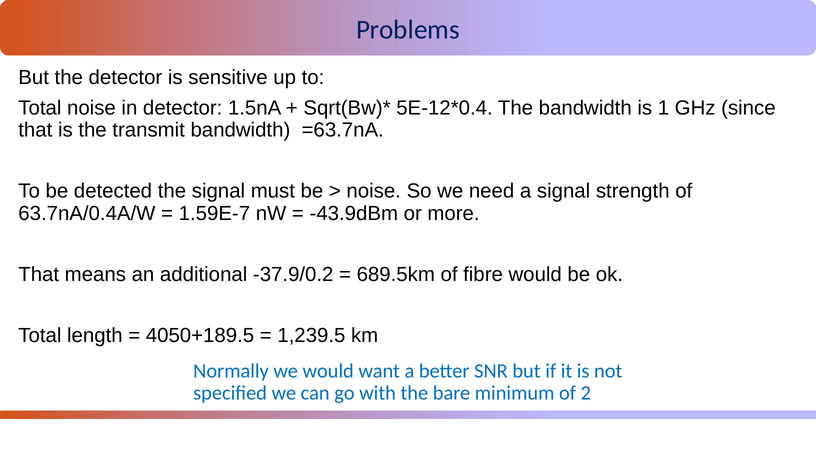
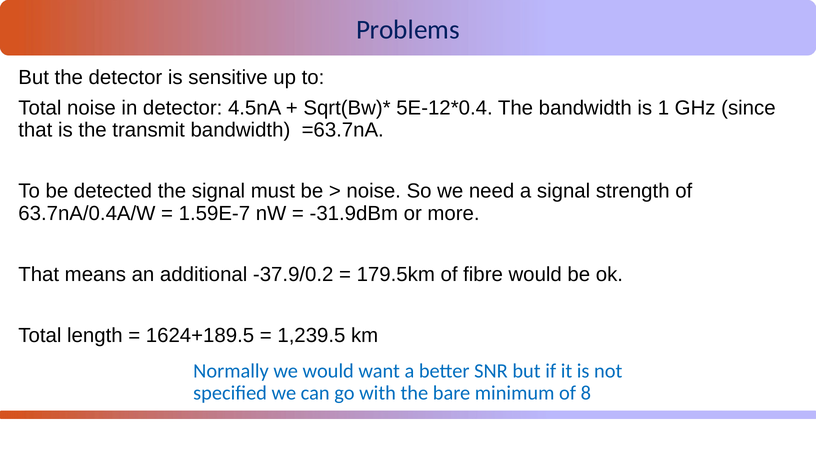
1.5nA: 1.5nA -> 4.5nA
-43.9dBm: -43.9dBm -> -31.9dBm
689.5km: 689.5km -> 179.5km
4050+189.5: 4050+189.5 -> 1624+189.5
2: 2 -> 8
